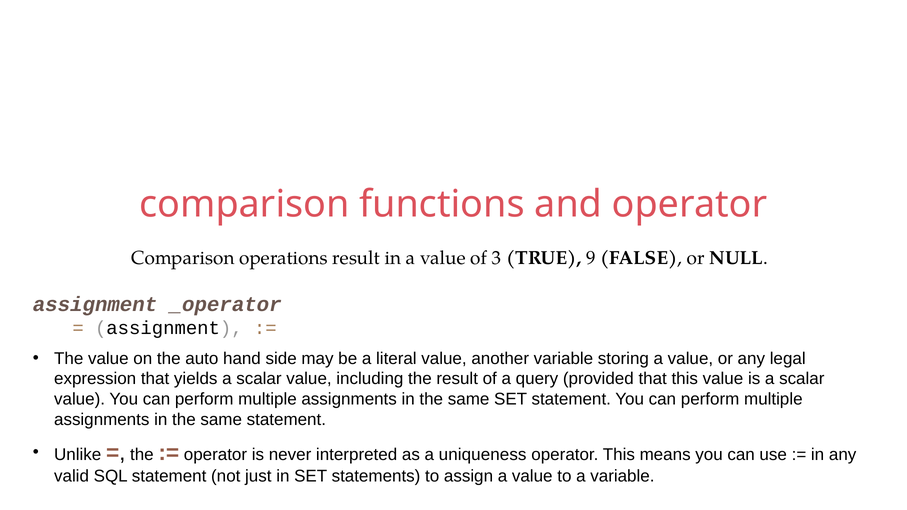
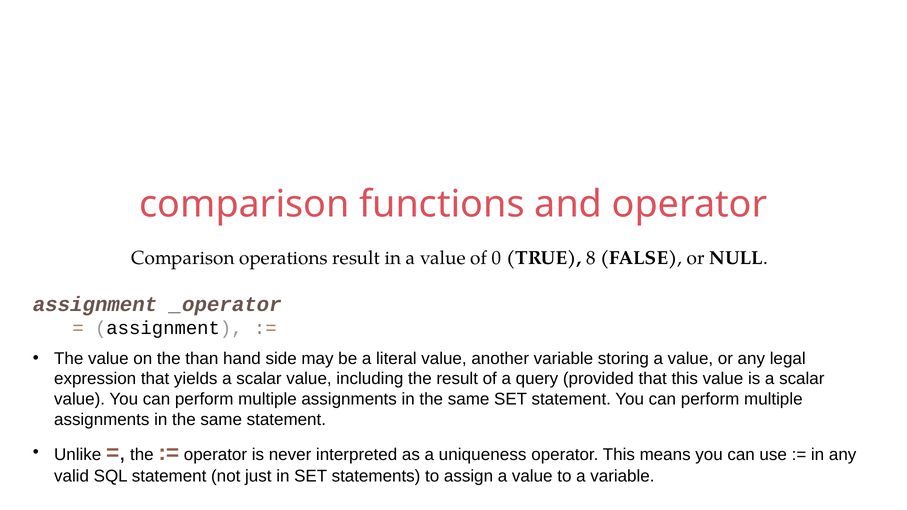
3: 3 -> 0
9: 9 -> 8
auto: auto -> than
